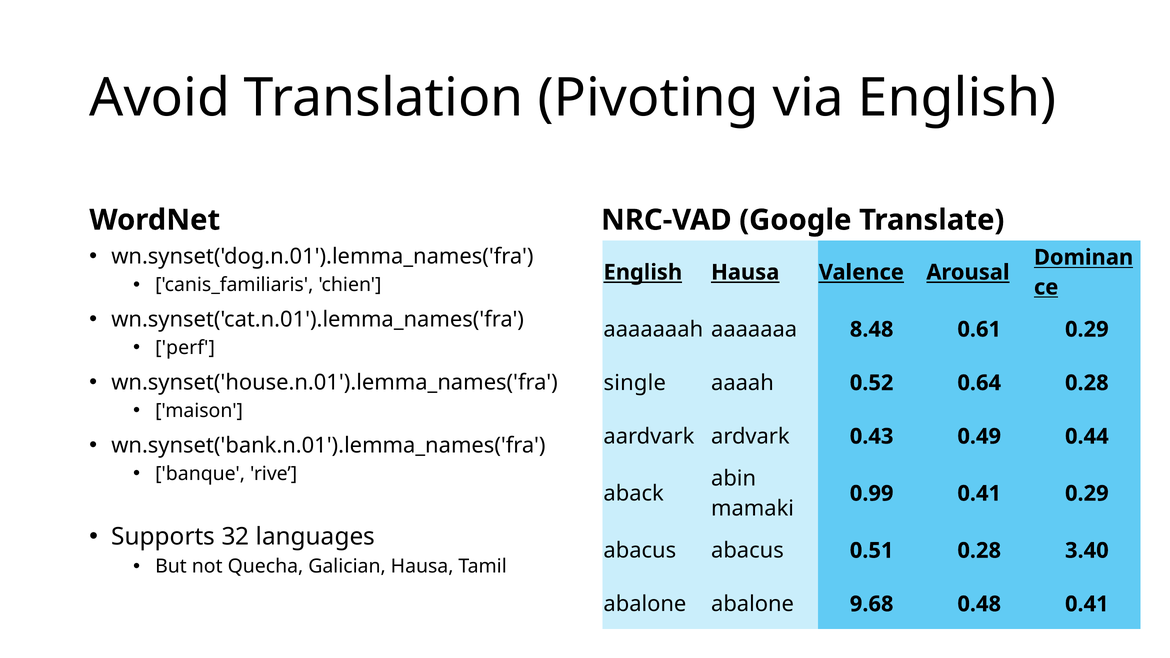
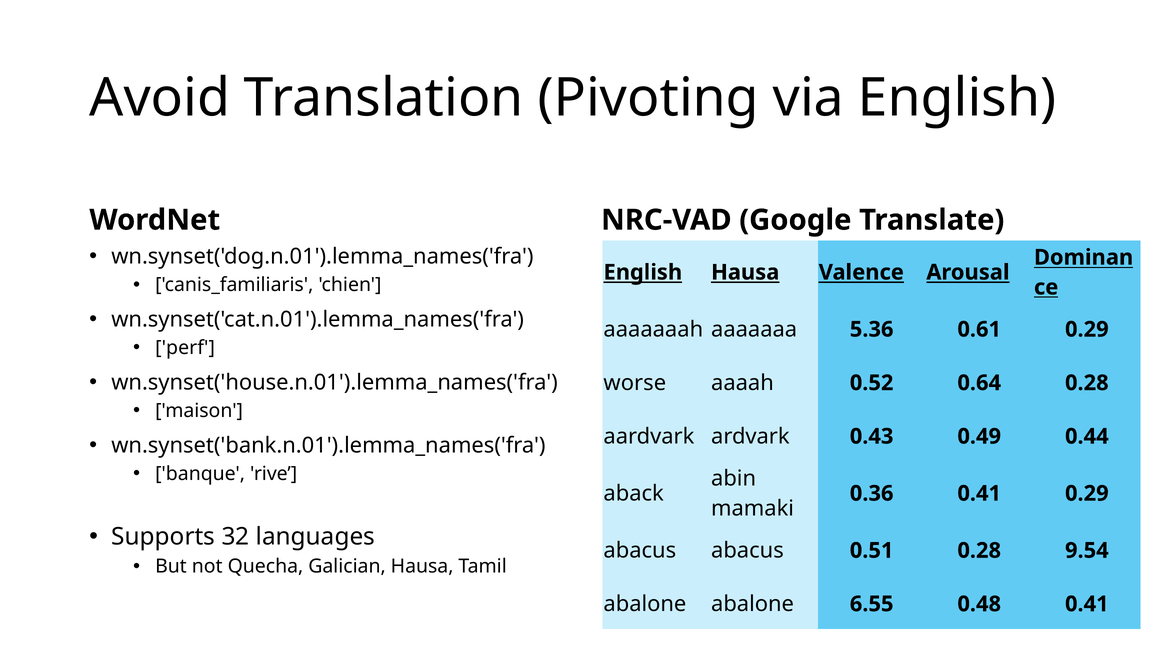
8.48: 8.48 -> 5.36
single: single -> worse
0.99: 0.99 -> 0.36
3.40: 3.40 -> 9.54
9.68: 9.68 -> 6.55
